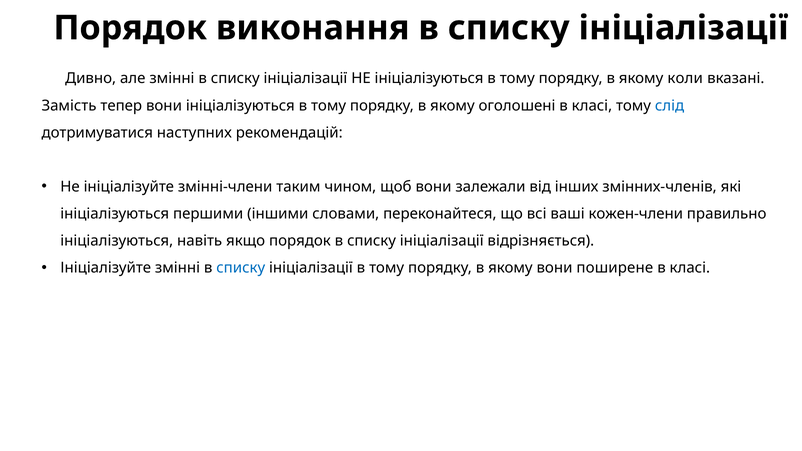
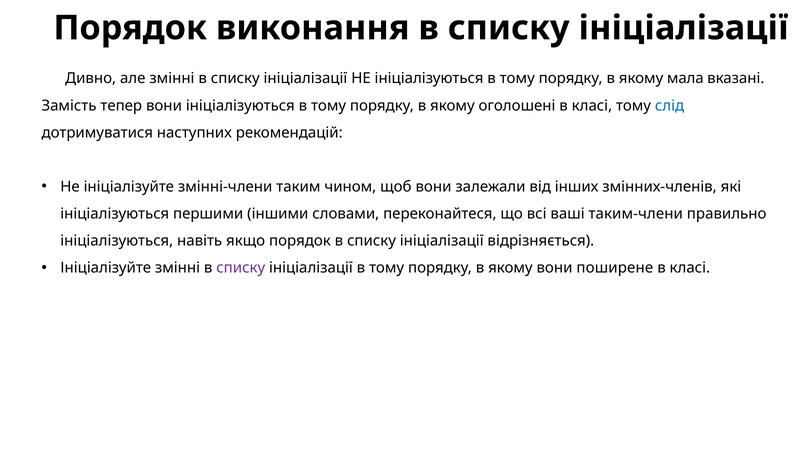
коли: коли -> мала
кожен-члени: кожен-члени -> таким-члени
списку at (241, 268) colour: blue -> purple
